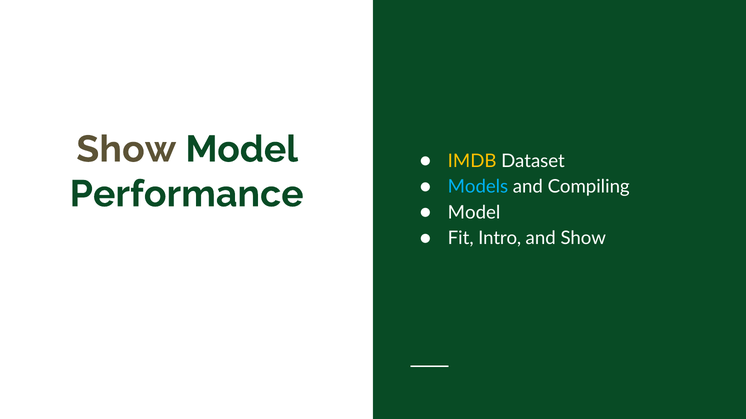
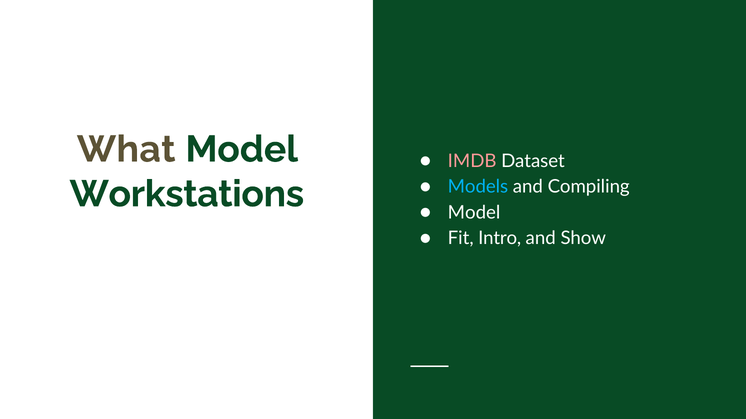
Show at (126, 150): Show -> What
IMDB colour: yellow -> pink
Performance: Performance -> Workstations
